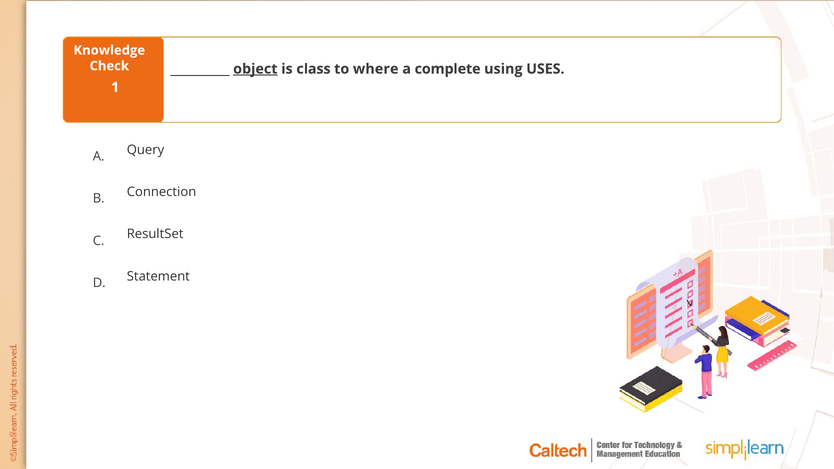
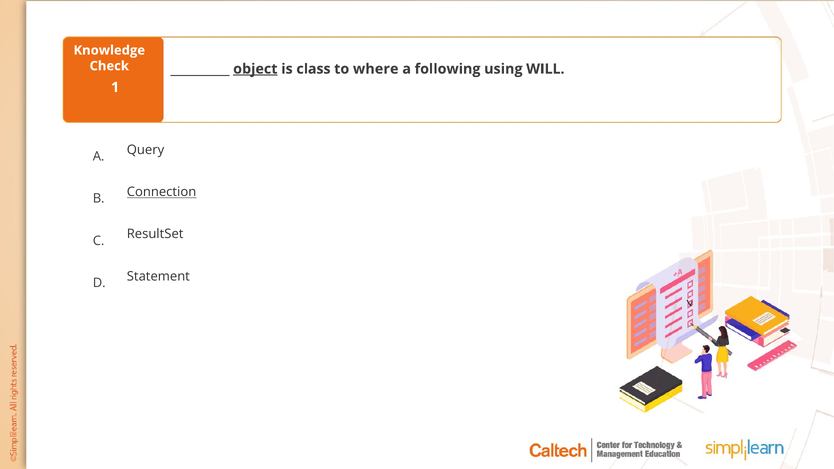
complete: complete -> following
USES: USES -> WILL
Connection underline: none -> present
